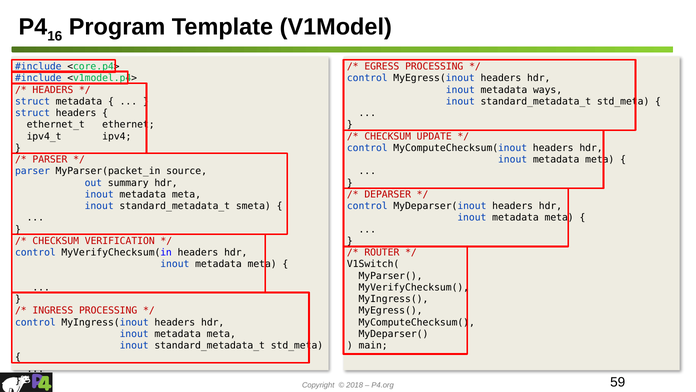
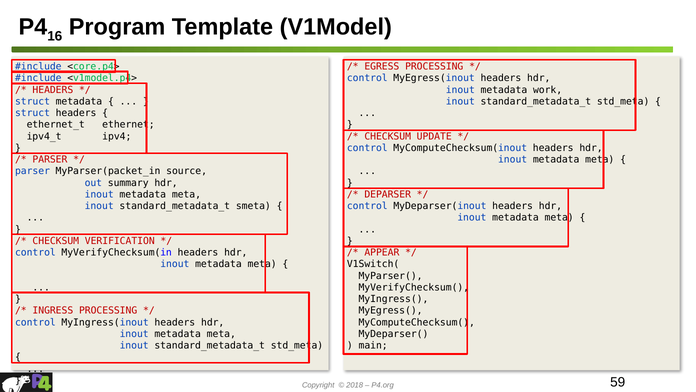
ways: ways -> work
ROUTER: ROUTER -> APPEAR
